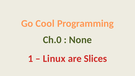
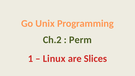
Cool: Cool -> Unix
Ch.0: Ch.0 -> Ch.2
None: None -> Perm
